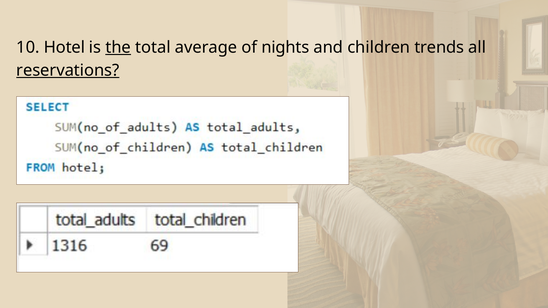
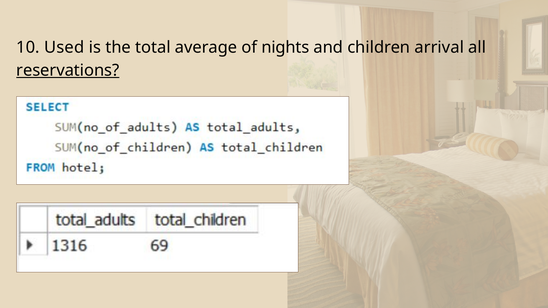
Hotel: Hotel -> Used
the underline: present -> none
trends: trends -> arrival
